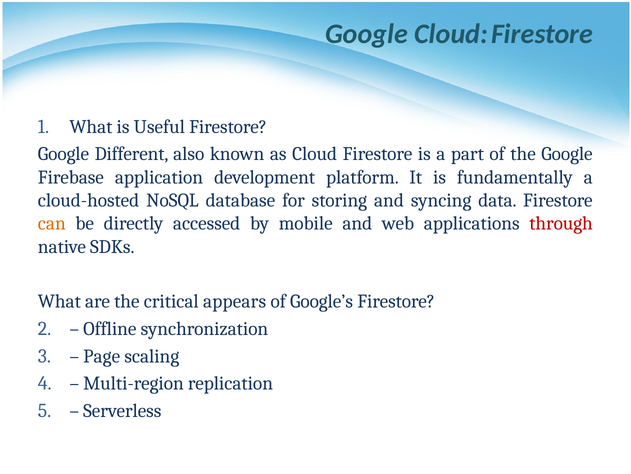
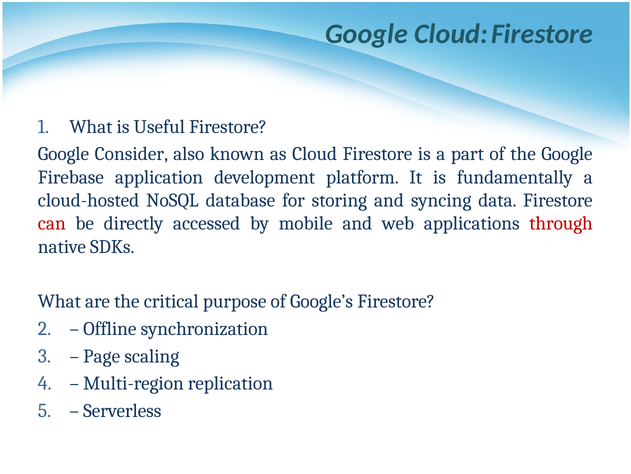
Different: Different -> Consider
can colour: orange -> red
appears: appears -> purpose
